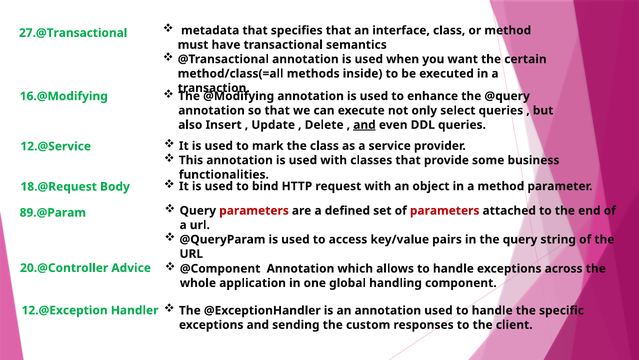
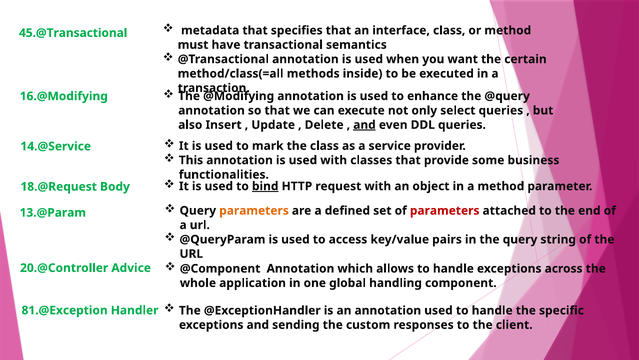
27.@Transactional: 27.@Transactional -> 45.@Transactional
12.@Service: 12.@Service -> 14.@Service
bind underline: none -> present
parameters at (254, 210) colour: red -> orange
89.@Param: 89.@Param -> 13.@Param
12.@Exception: 12.@Exception -> 81.@Exception
